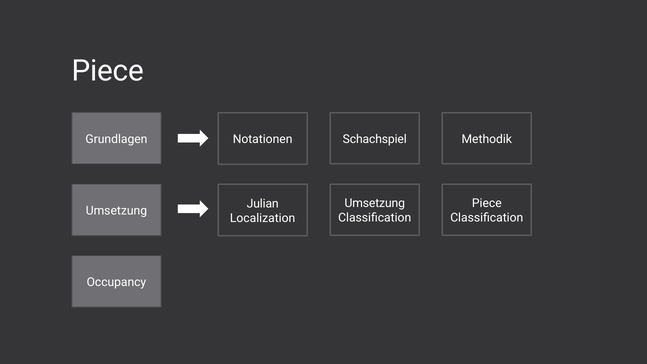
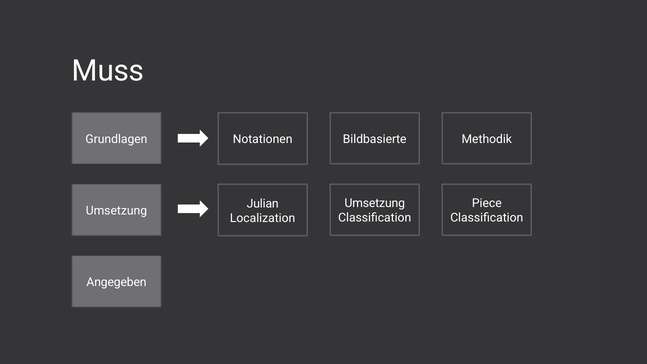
Piece at (108, 71): Piece -> Muss
Schachspiel: Schachspiel -> Bildbasierte
Occupancy: Occupancy -> Angegeben
